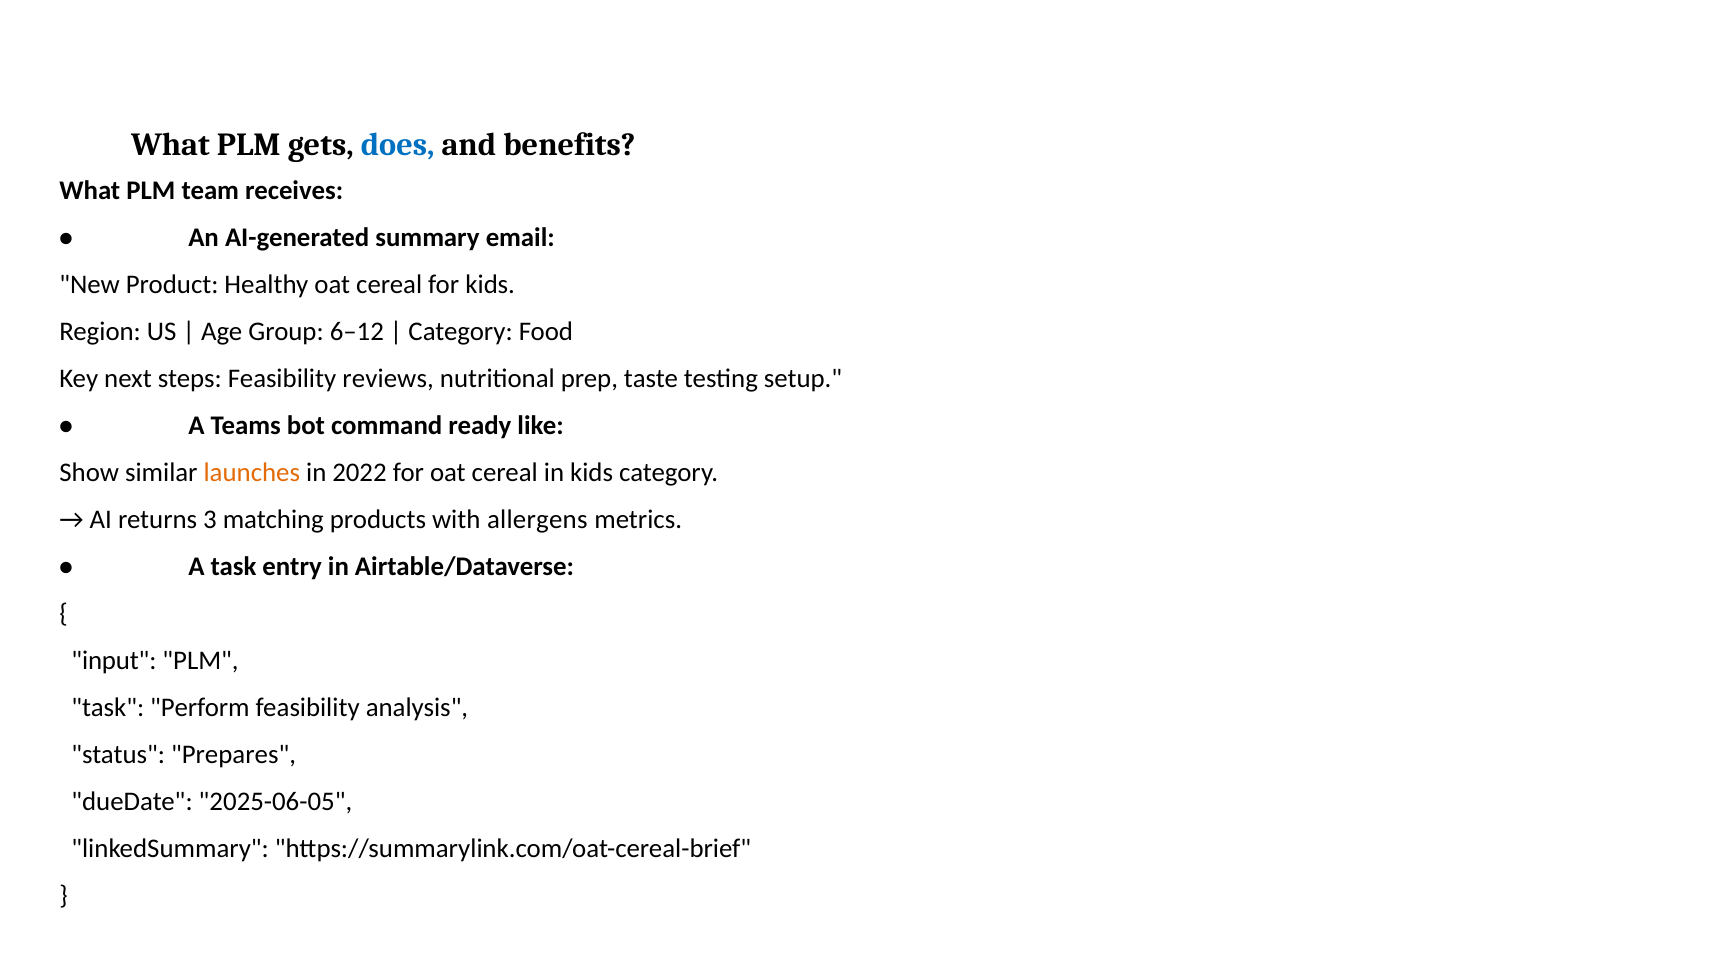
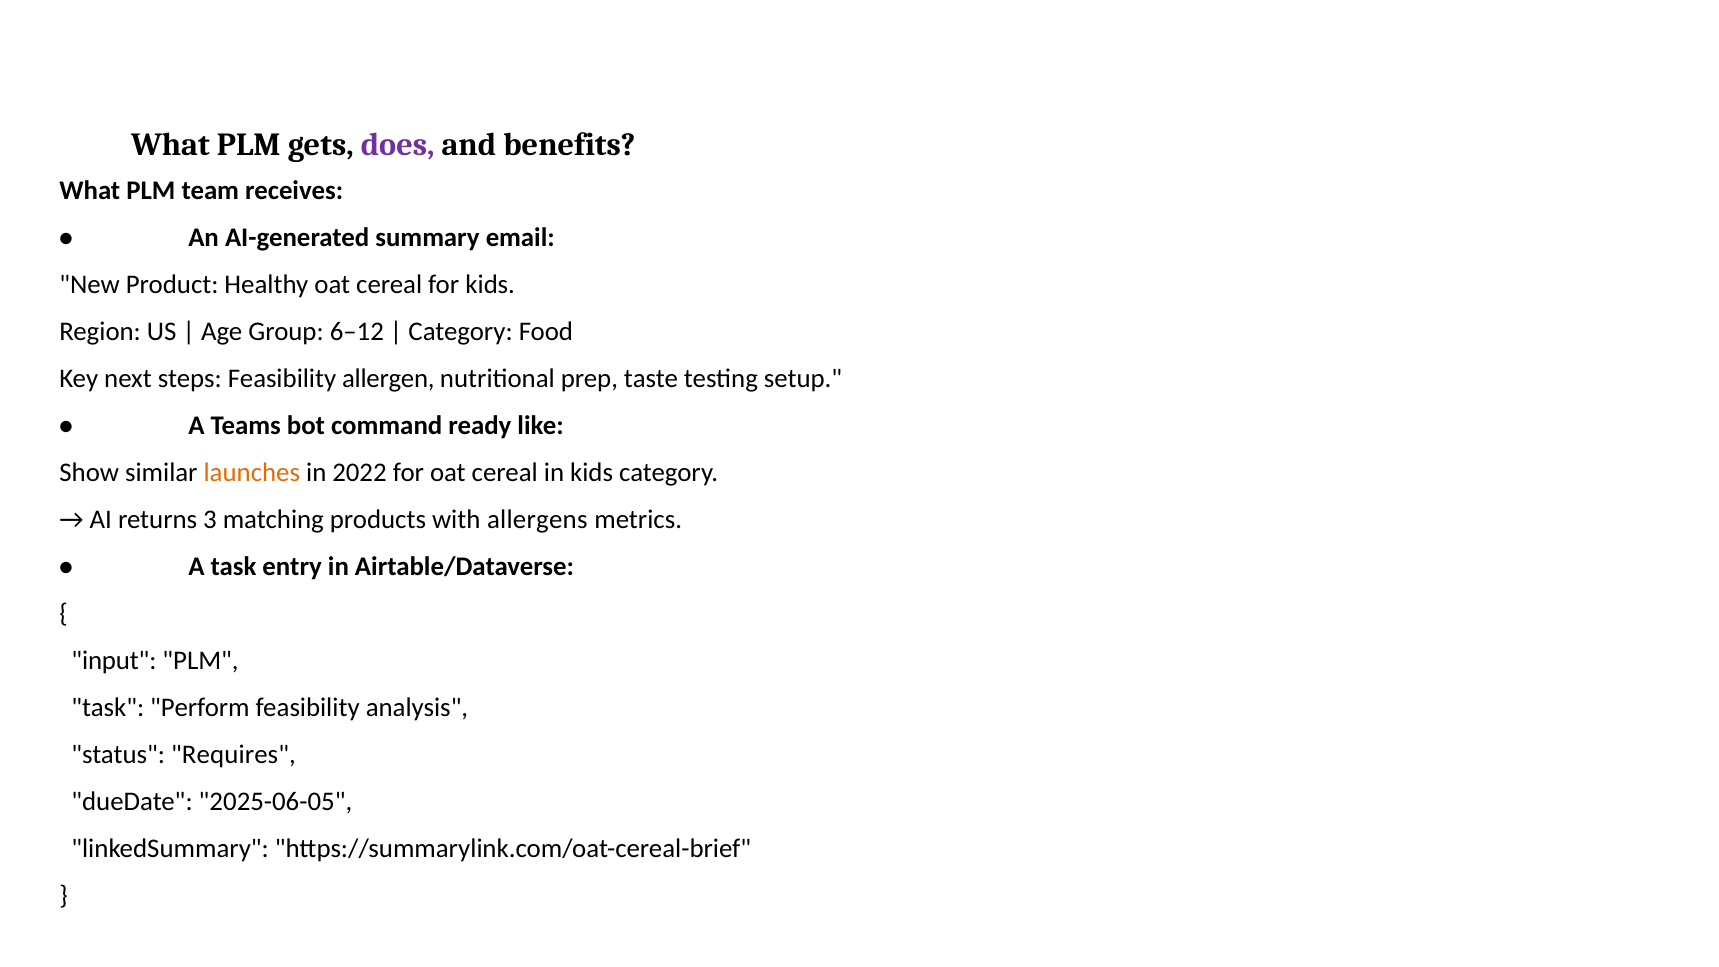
does colour: blue -> purple
reviews: reviews -> allergen
Prepares: Prepares -> Requires
